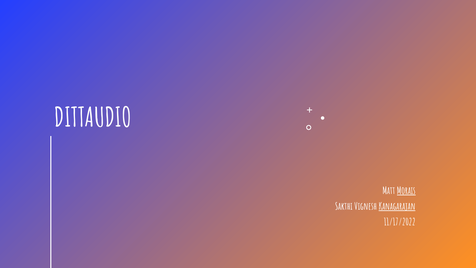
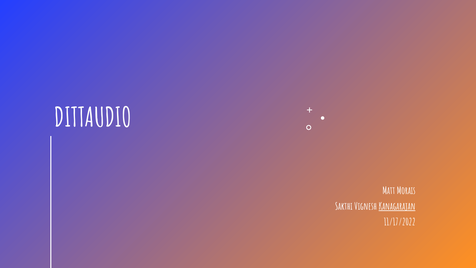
Morais underline: present -> none
